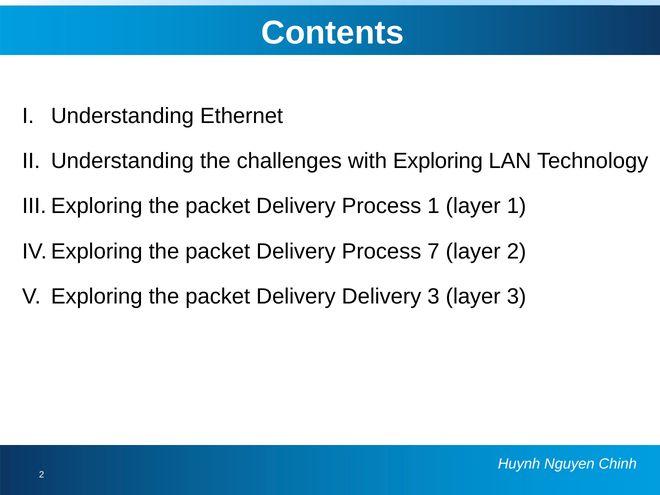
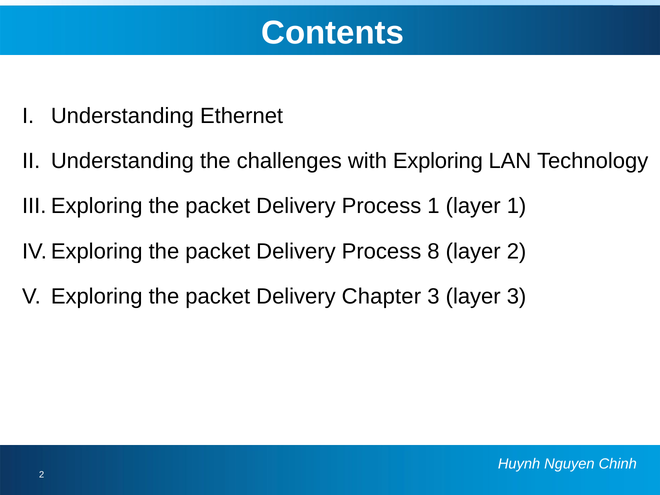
7: 7 -> 8
Delivery Delivery: Delivery -> Chapter
